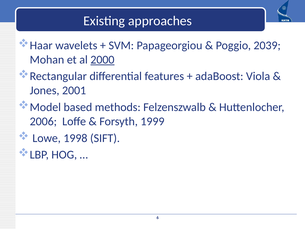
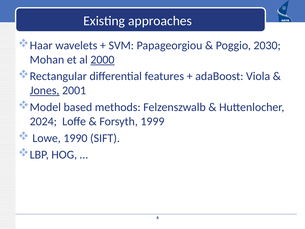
2039: 2039 -> 2030
Jones underline: none -> present
2006: 2006 -> 2024
1998: 1998 -> 1990
